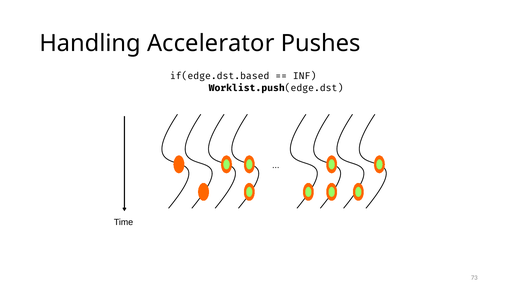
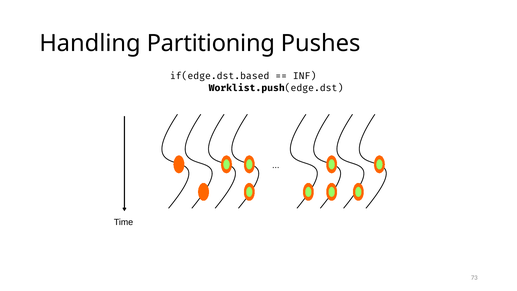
Accelerator: Accelerator -> Partitioning
